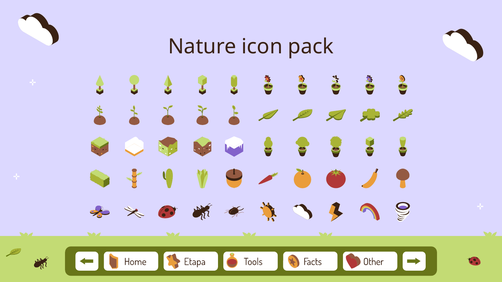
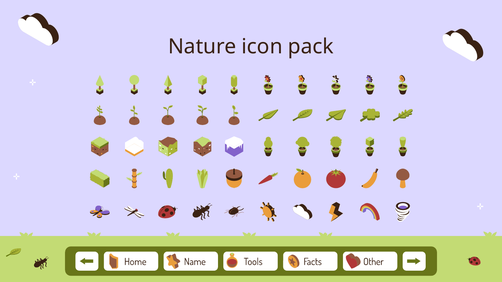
Etapa: Etapa -> Name
